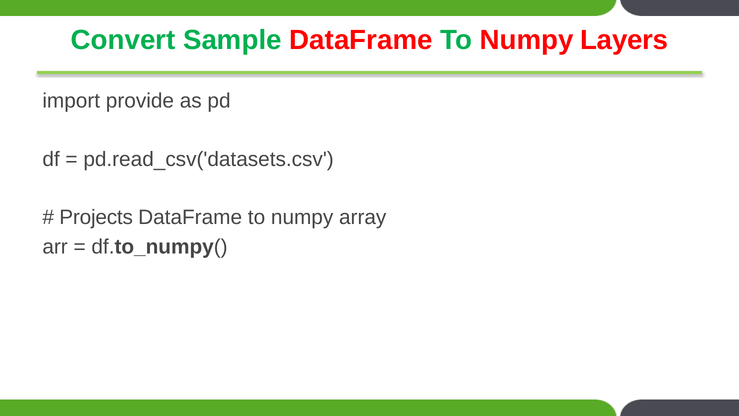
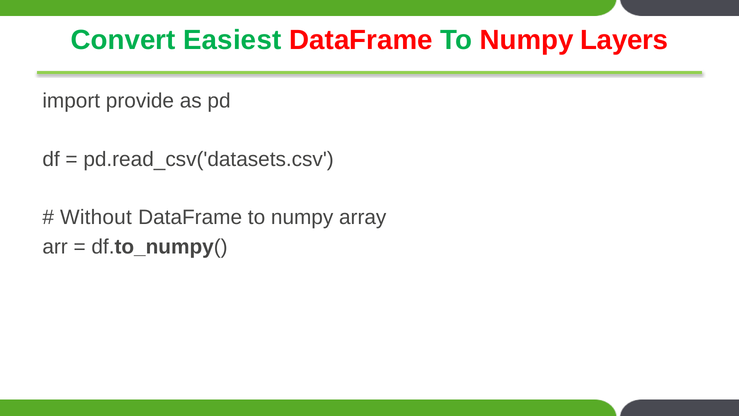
Sample: Sample -> Easiest
Projects: Projects -> Without
